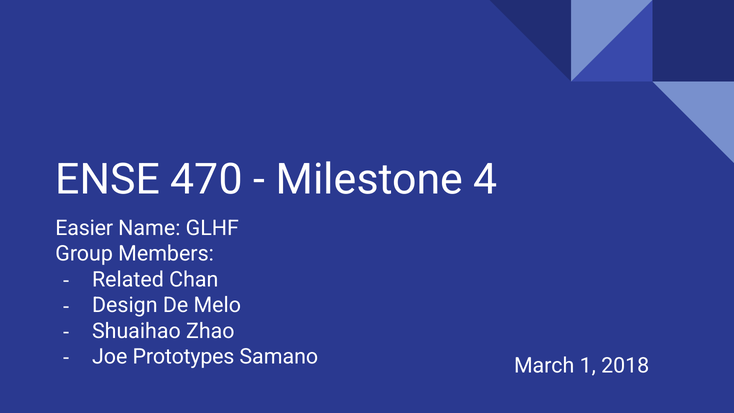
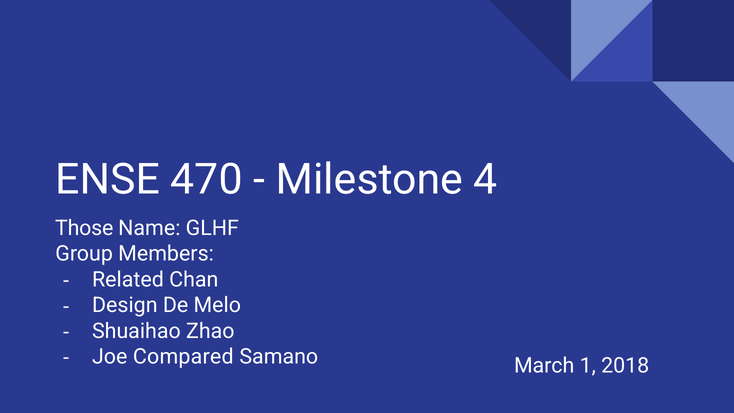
Easier: Easier -> Those
Prototypes: Prototypes -> Compared
